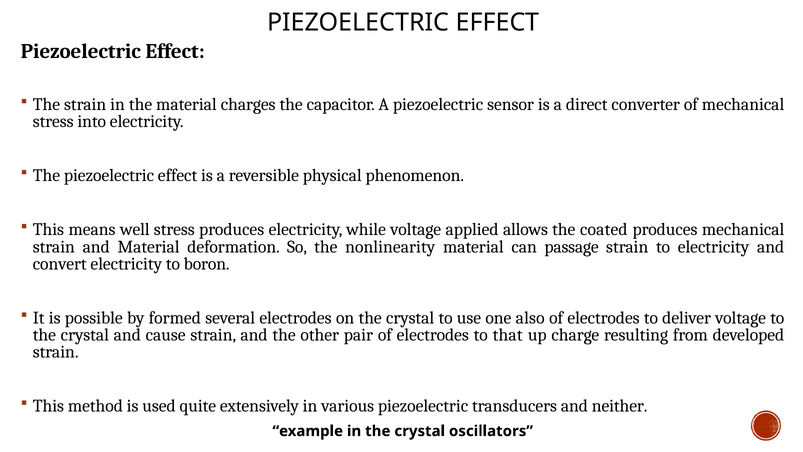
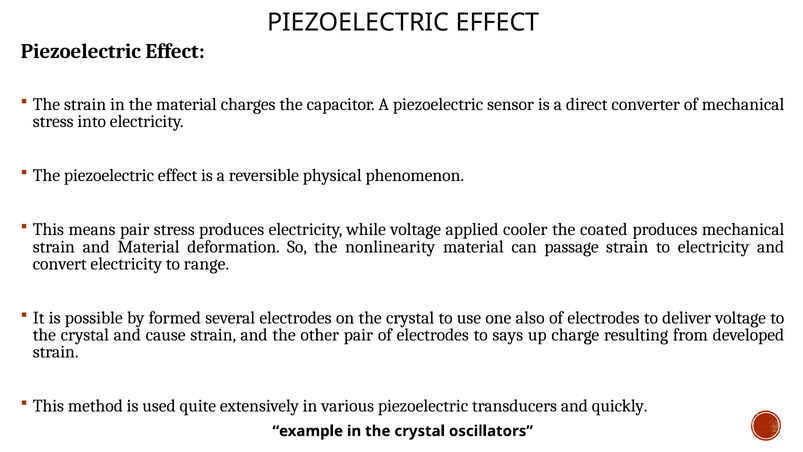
means well: well -> pair
allows: allows -> cooler
boron: boron -> range
that: that -> says
neither: neither -> quickly
